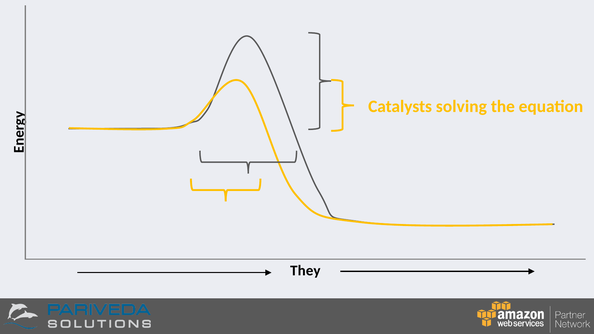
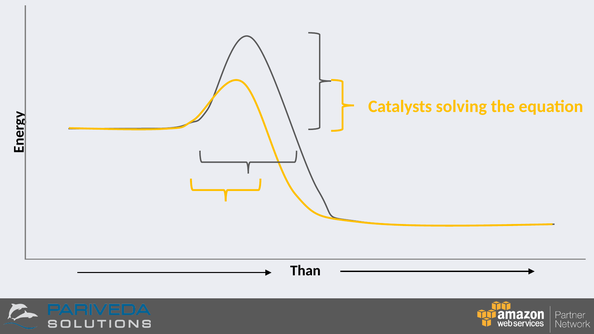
They: They -> Than
